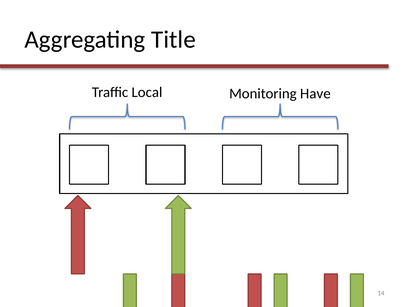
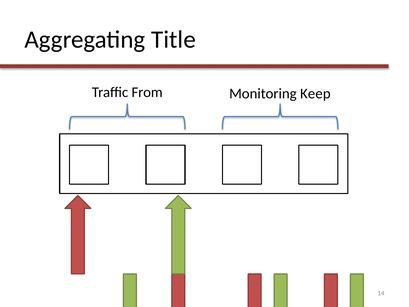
Local: Local -> From
Have: Have -> Keep
